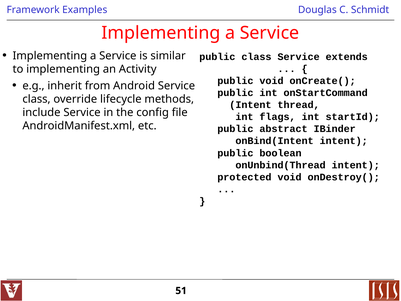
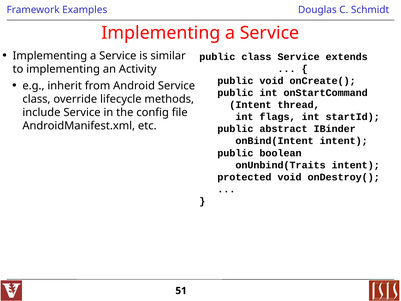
onUnbind(Thread: onUnbind(Thread -> onUnbind(Traits
